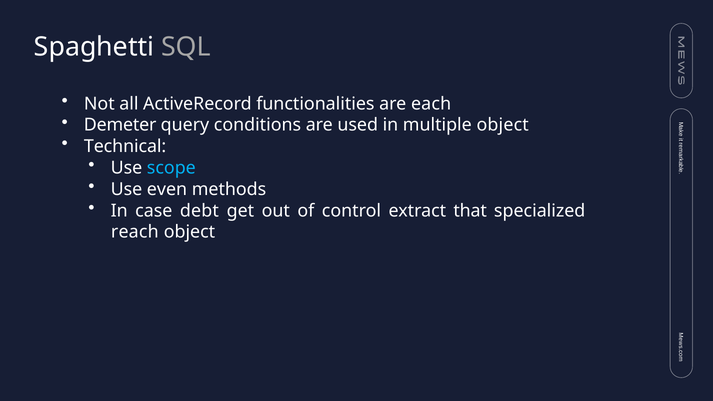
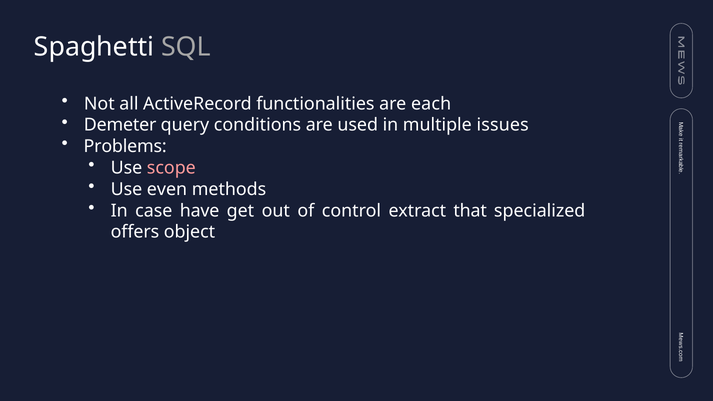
multiple object: object -> issues
Technical: Technical -> Problems
scope colour: light blue -> pink
debt: debt -> have
reach: reach -> offers
